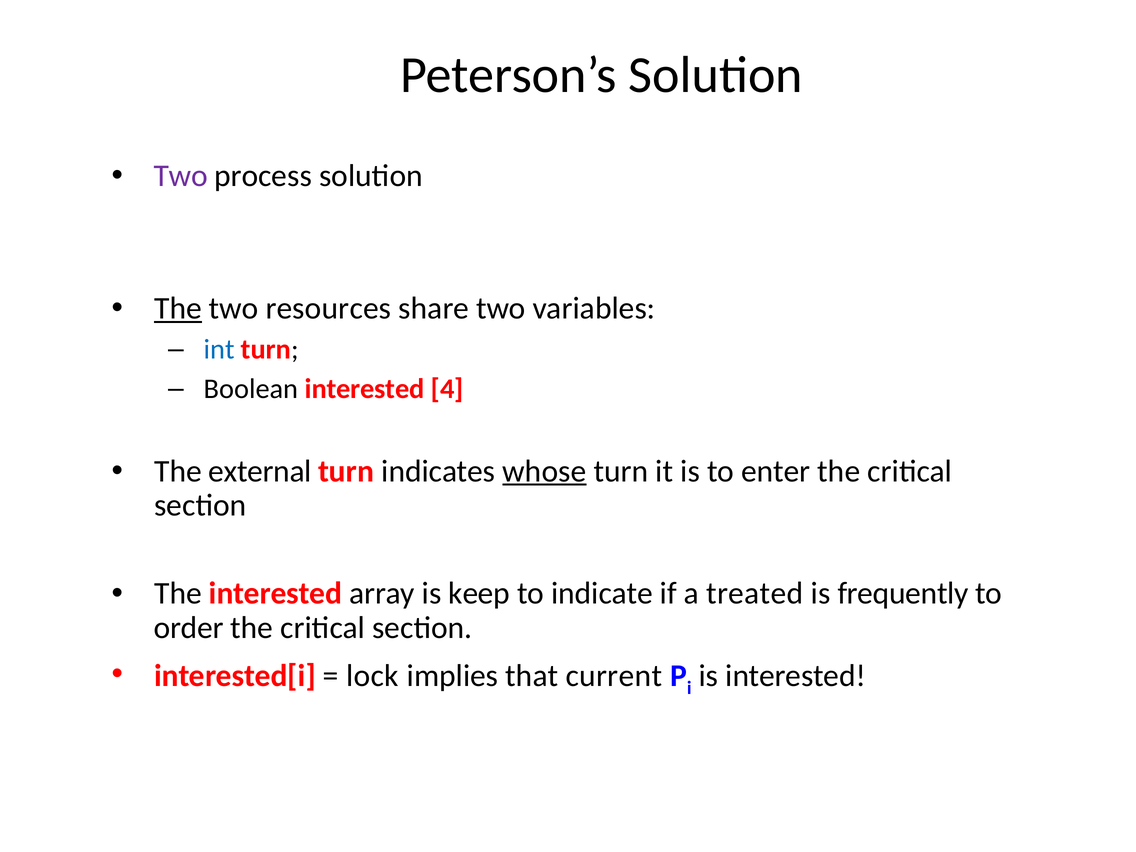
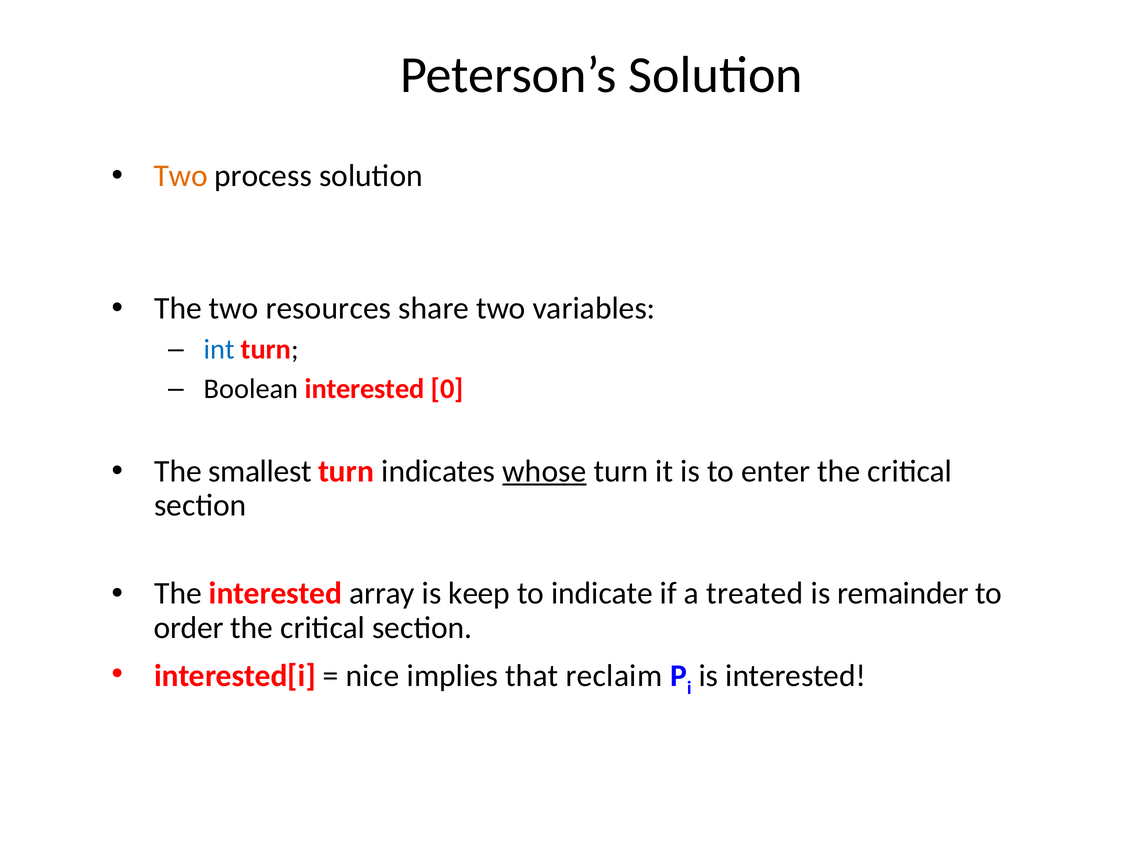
Two at (181, 176) colour: purple -> orange
The at (178, 308) underline: present -> none
4: 4 -> 0
external: external -> smallest
frequently: frequently -> remainder
lock: lock -> nice
current: current -> reclaim
